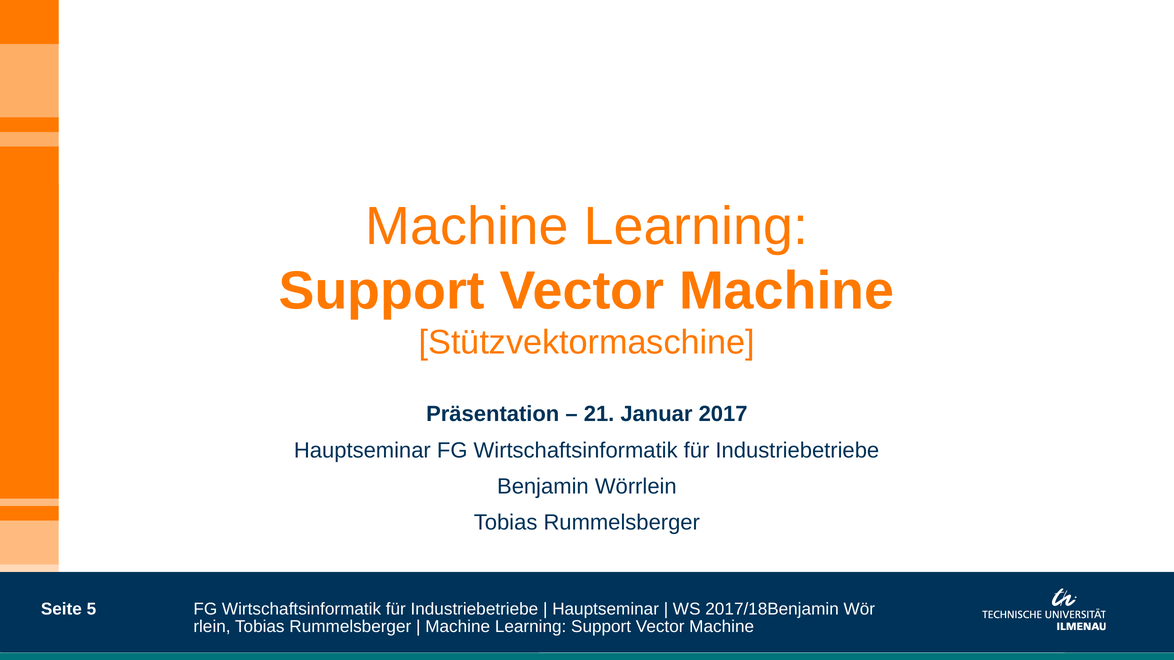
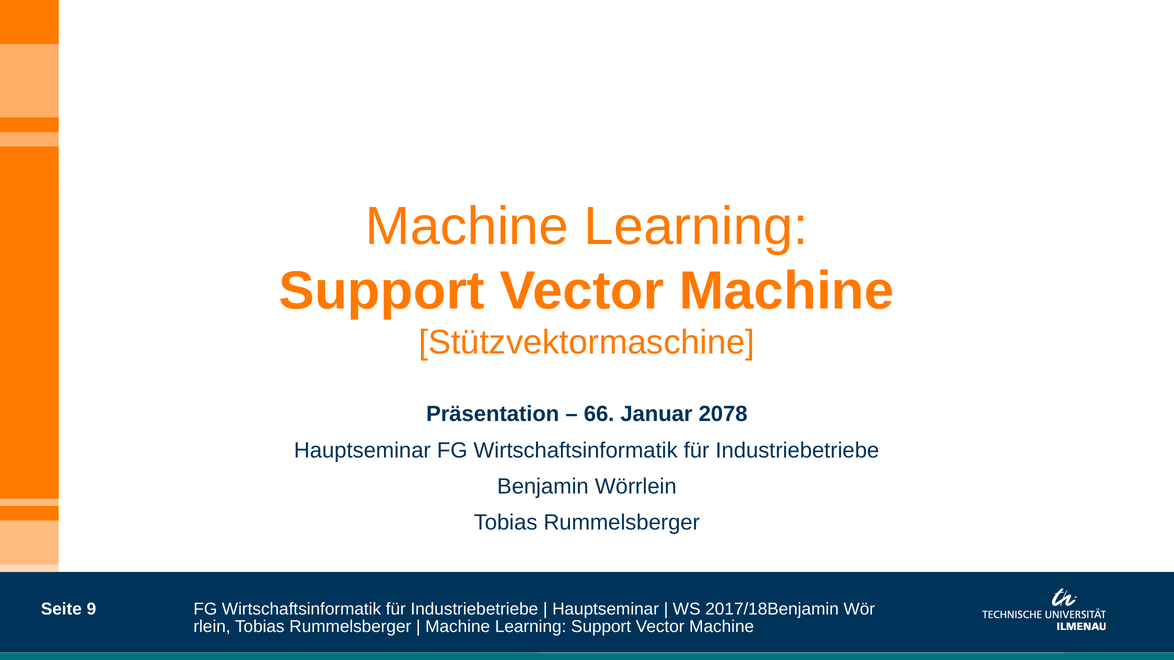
21: 21 -> 66
2017: 2017 -> 2078
5: 5 -> 9
